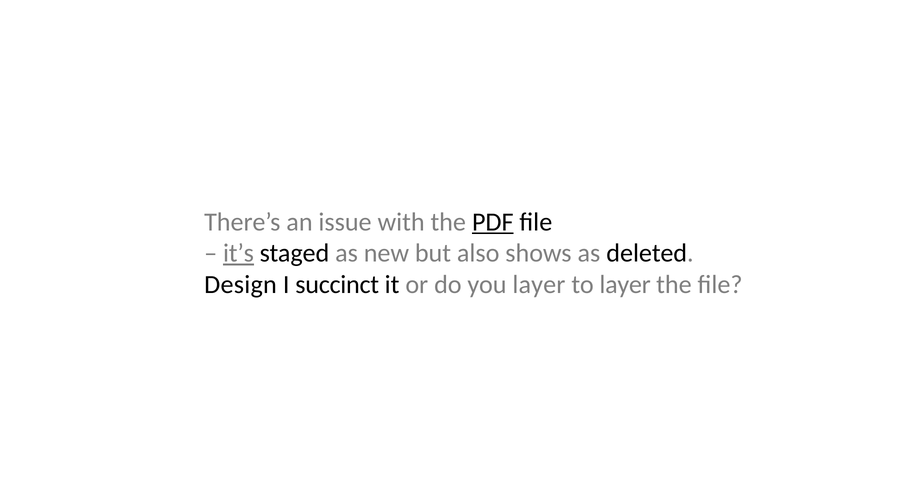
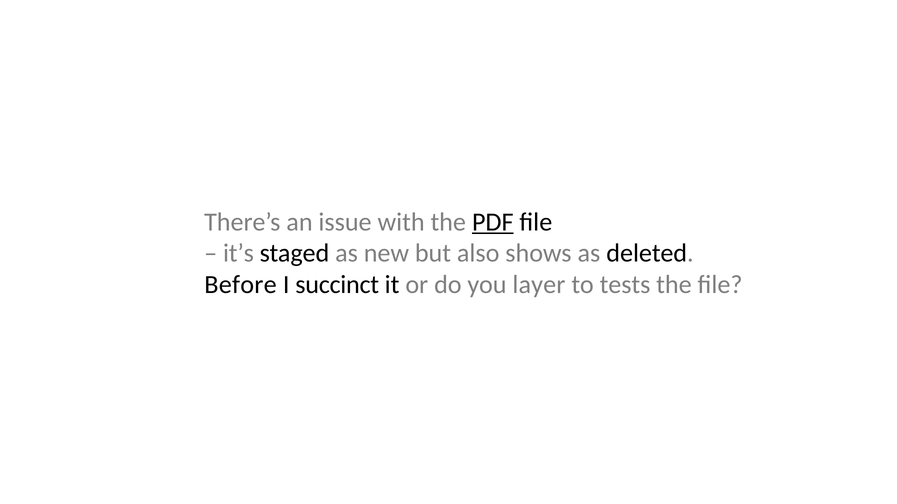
it’s underline: present -> none
Design: Design -> Before
to layer: layer -> tests
